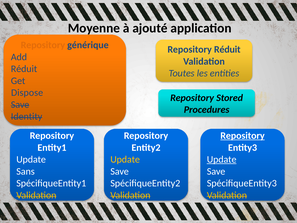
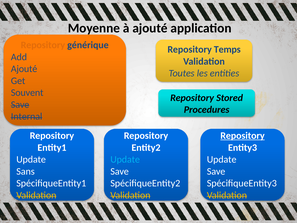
Repository Réduit: Réduit -> Temps
Réduit at (24, 69): Réduit -> Ajouté
Dispose: Dispose -> Souvent
Identity: Identity -> Internal
Update at (125, 159) colour: yellow -> light blue
Update at (222, 159) underline: present -> none
